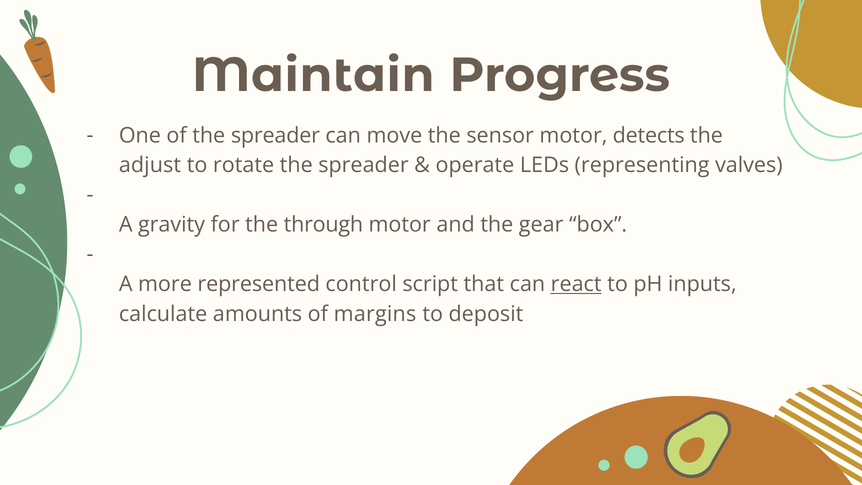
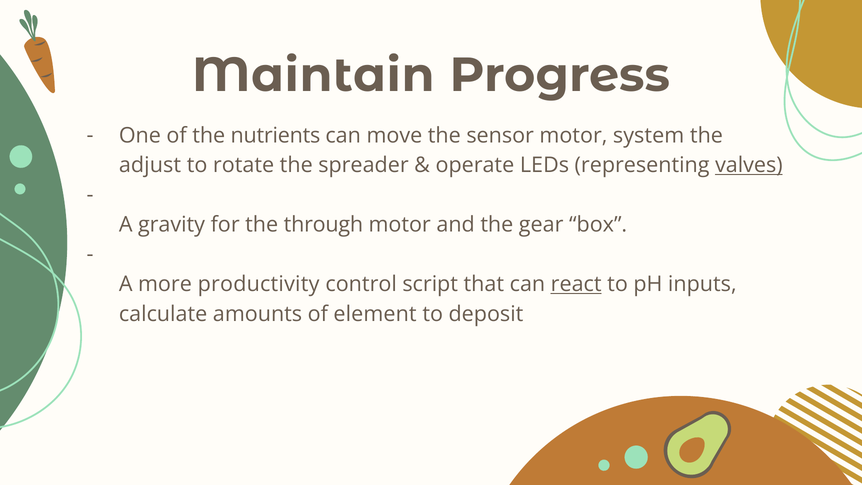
of the spreader: spreader -> nutrients
detects: detects -> system
valves underline: none -> present
represented: represented -> productivity
margins: margins -> element
